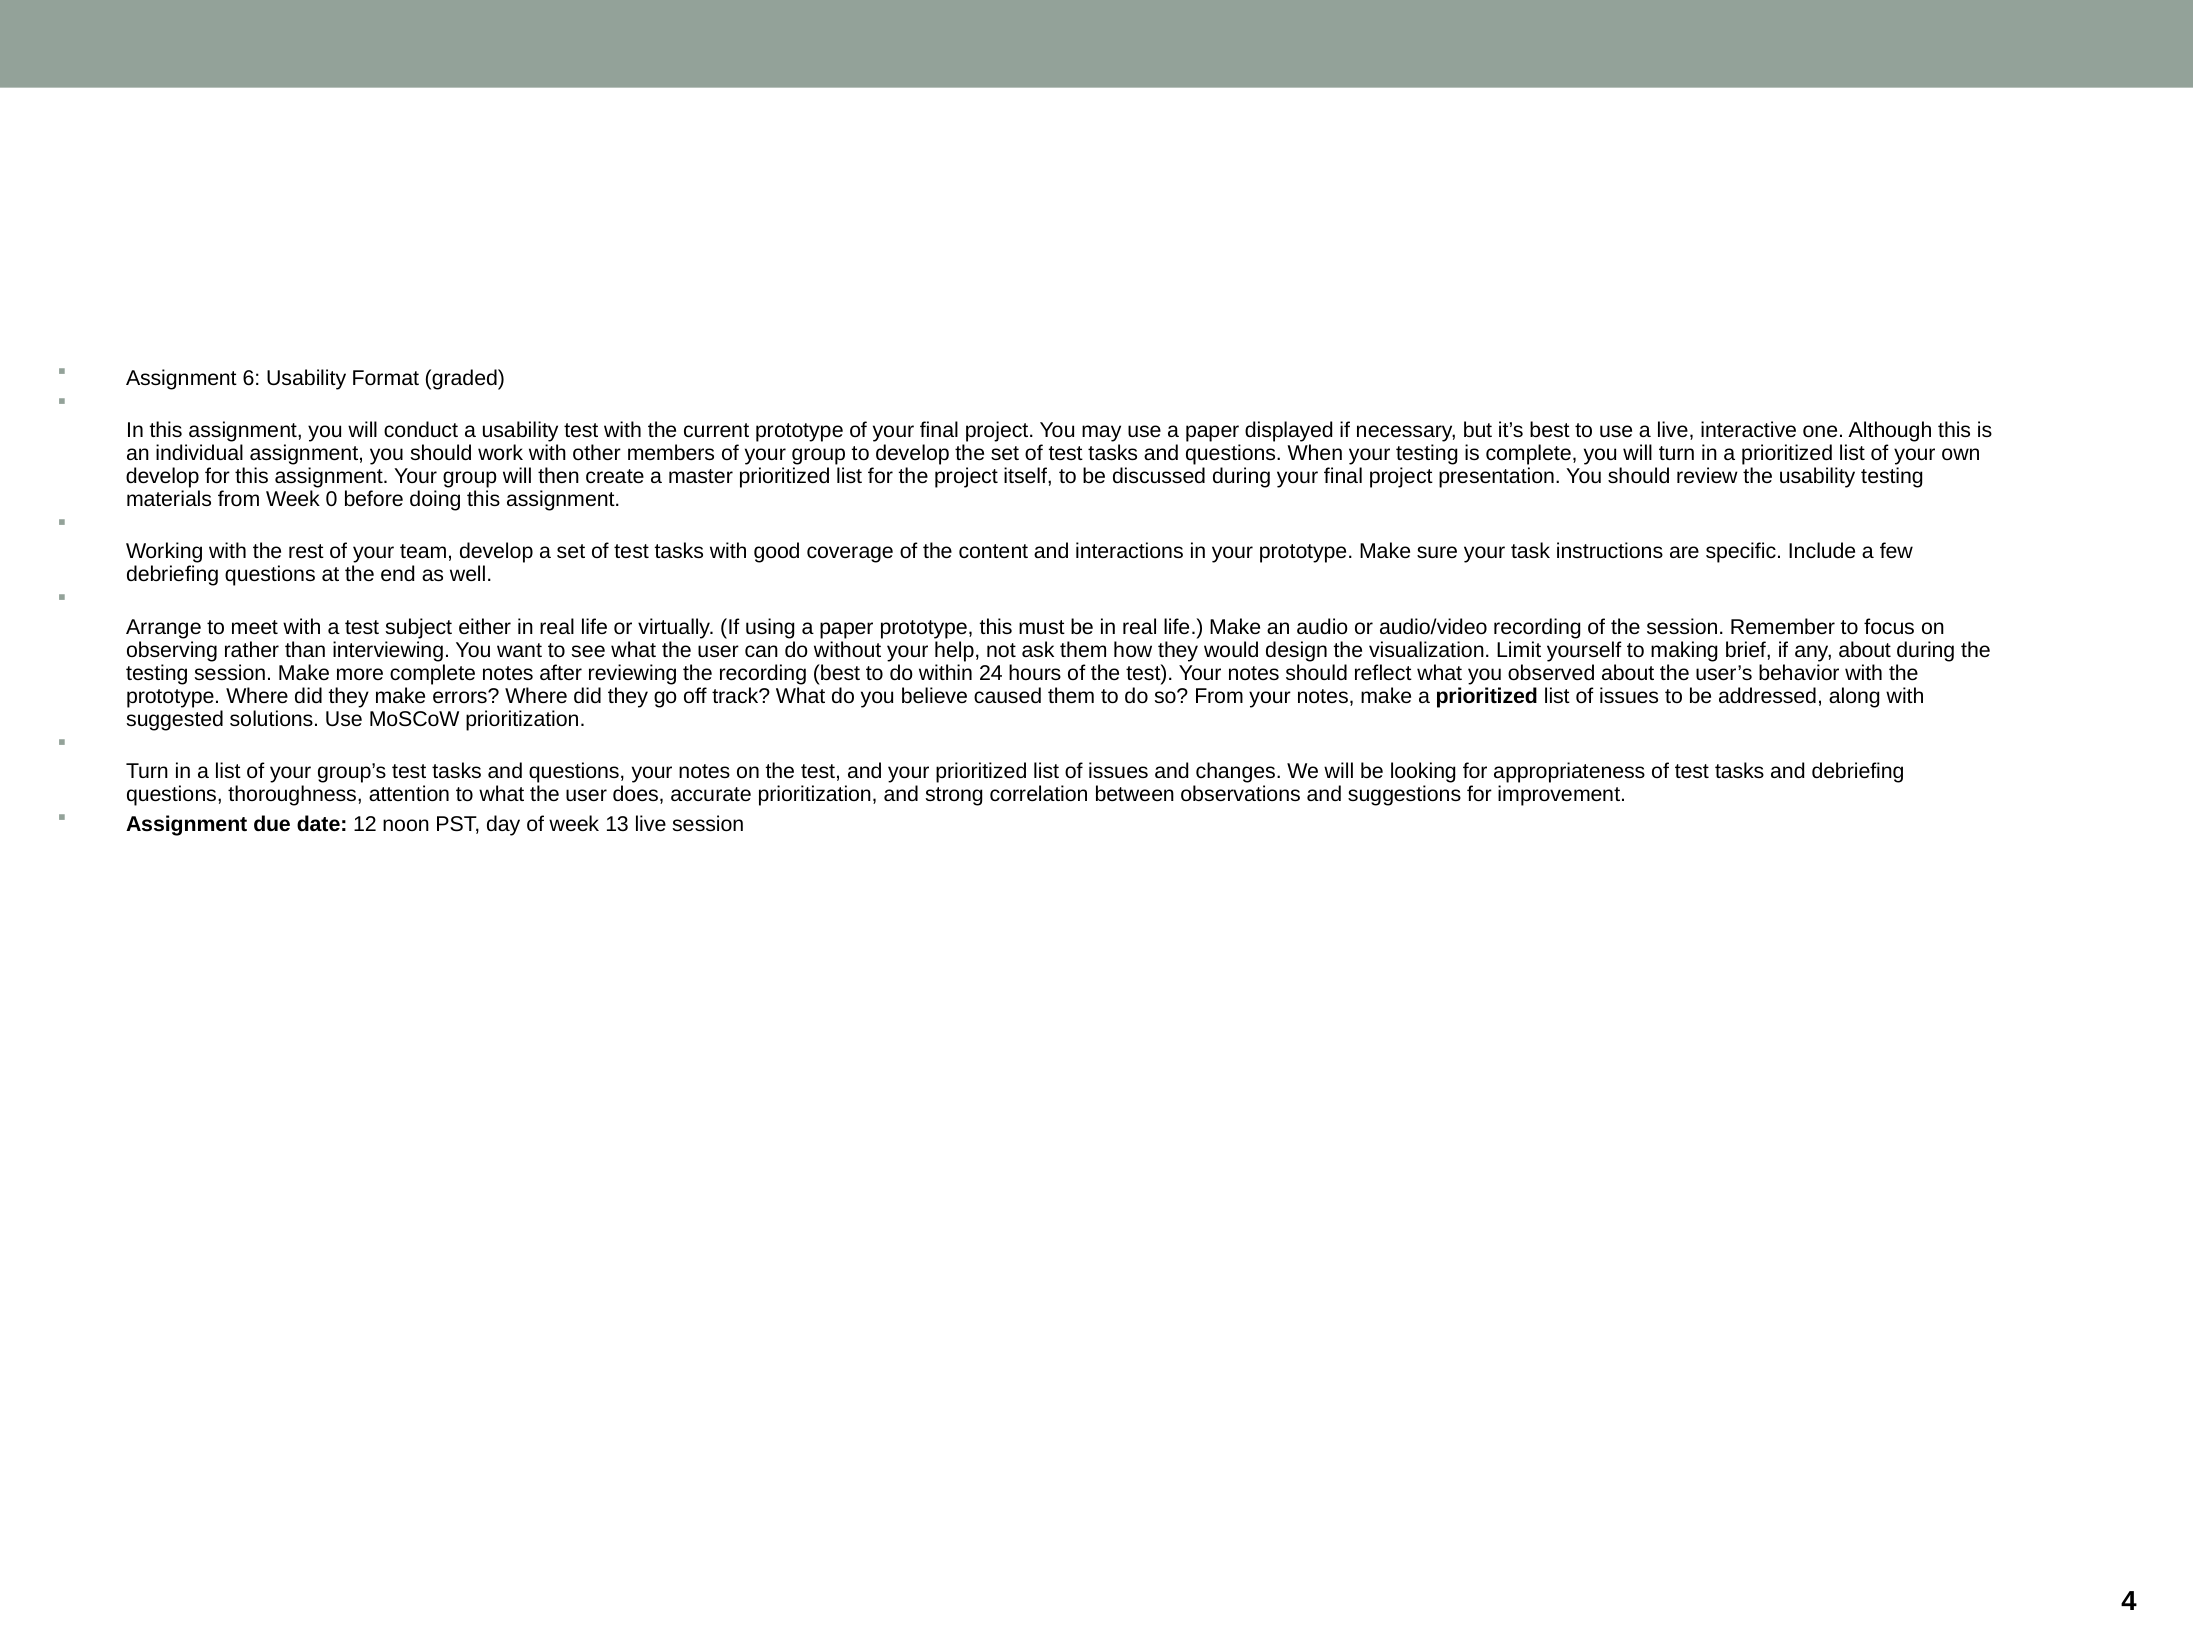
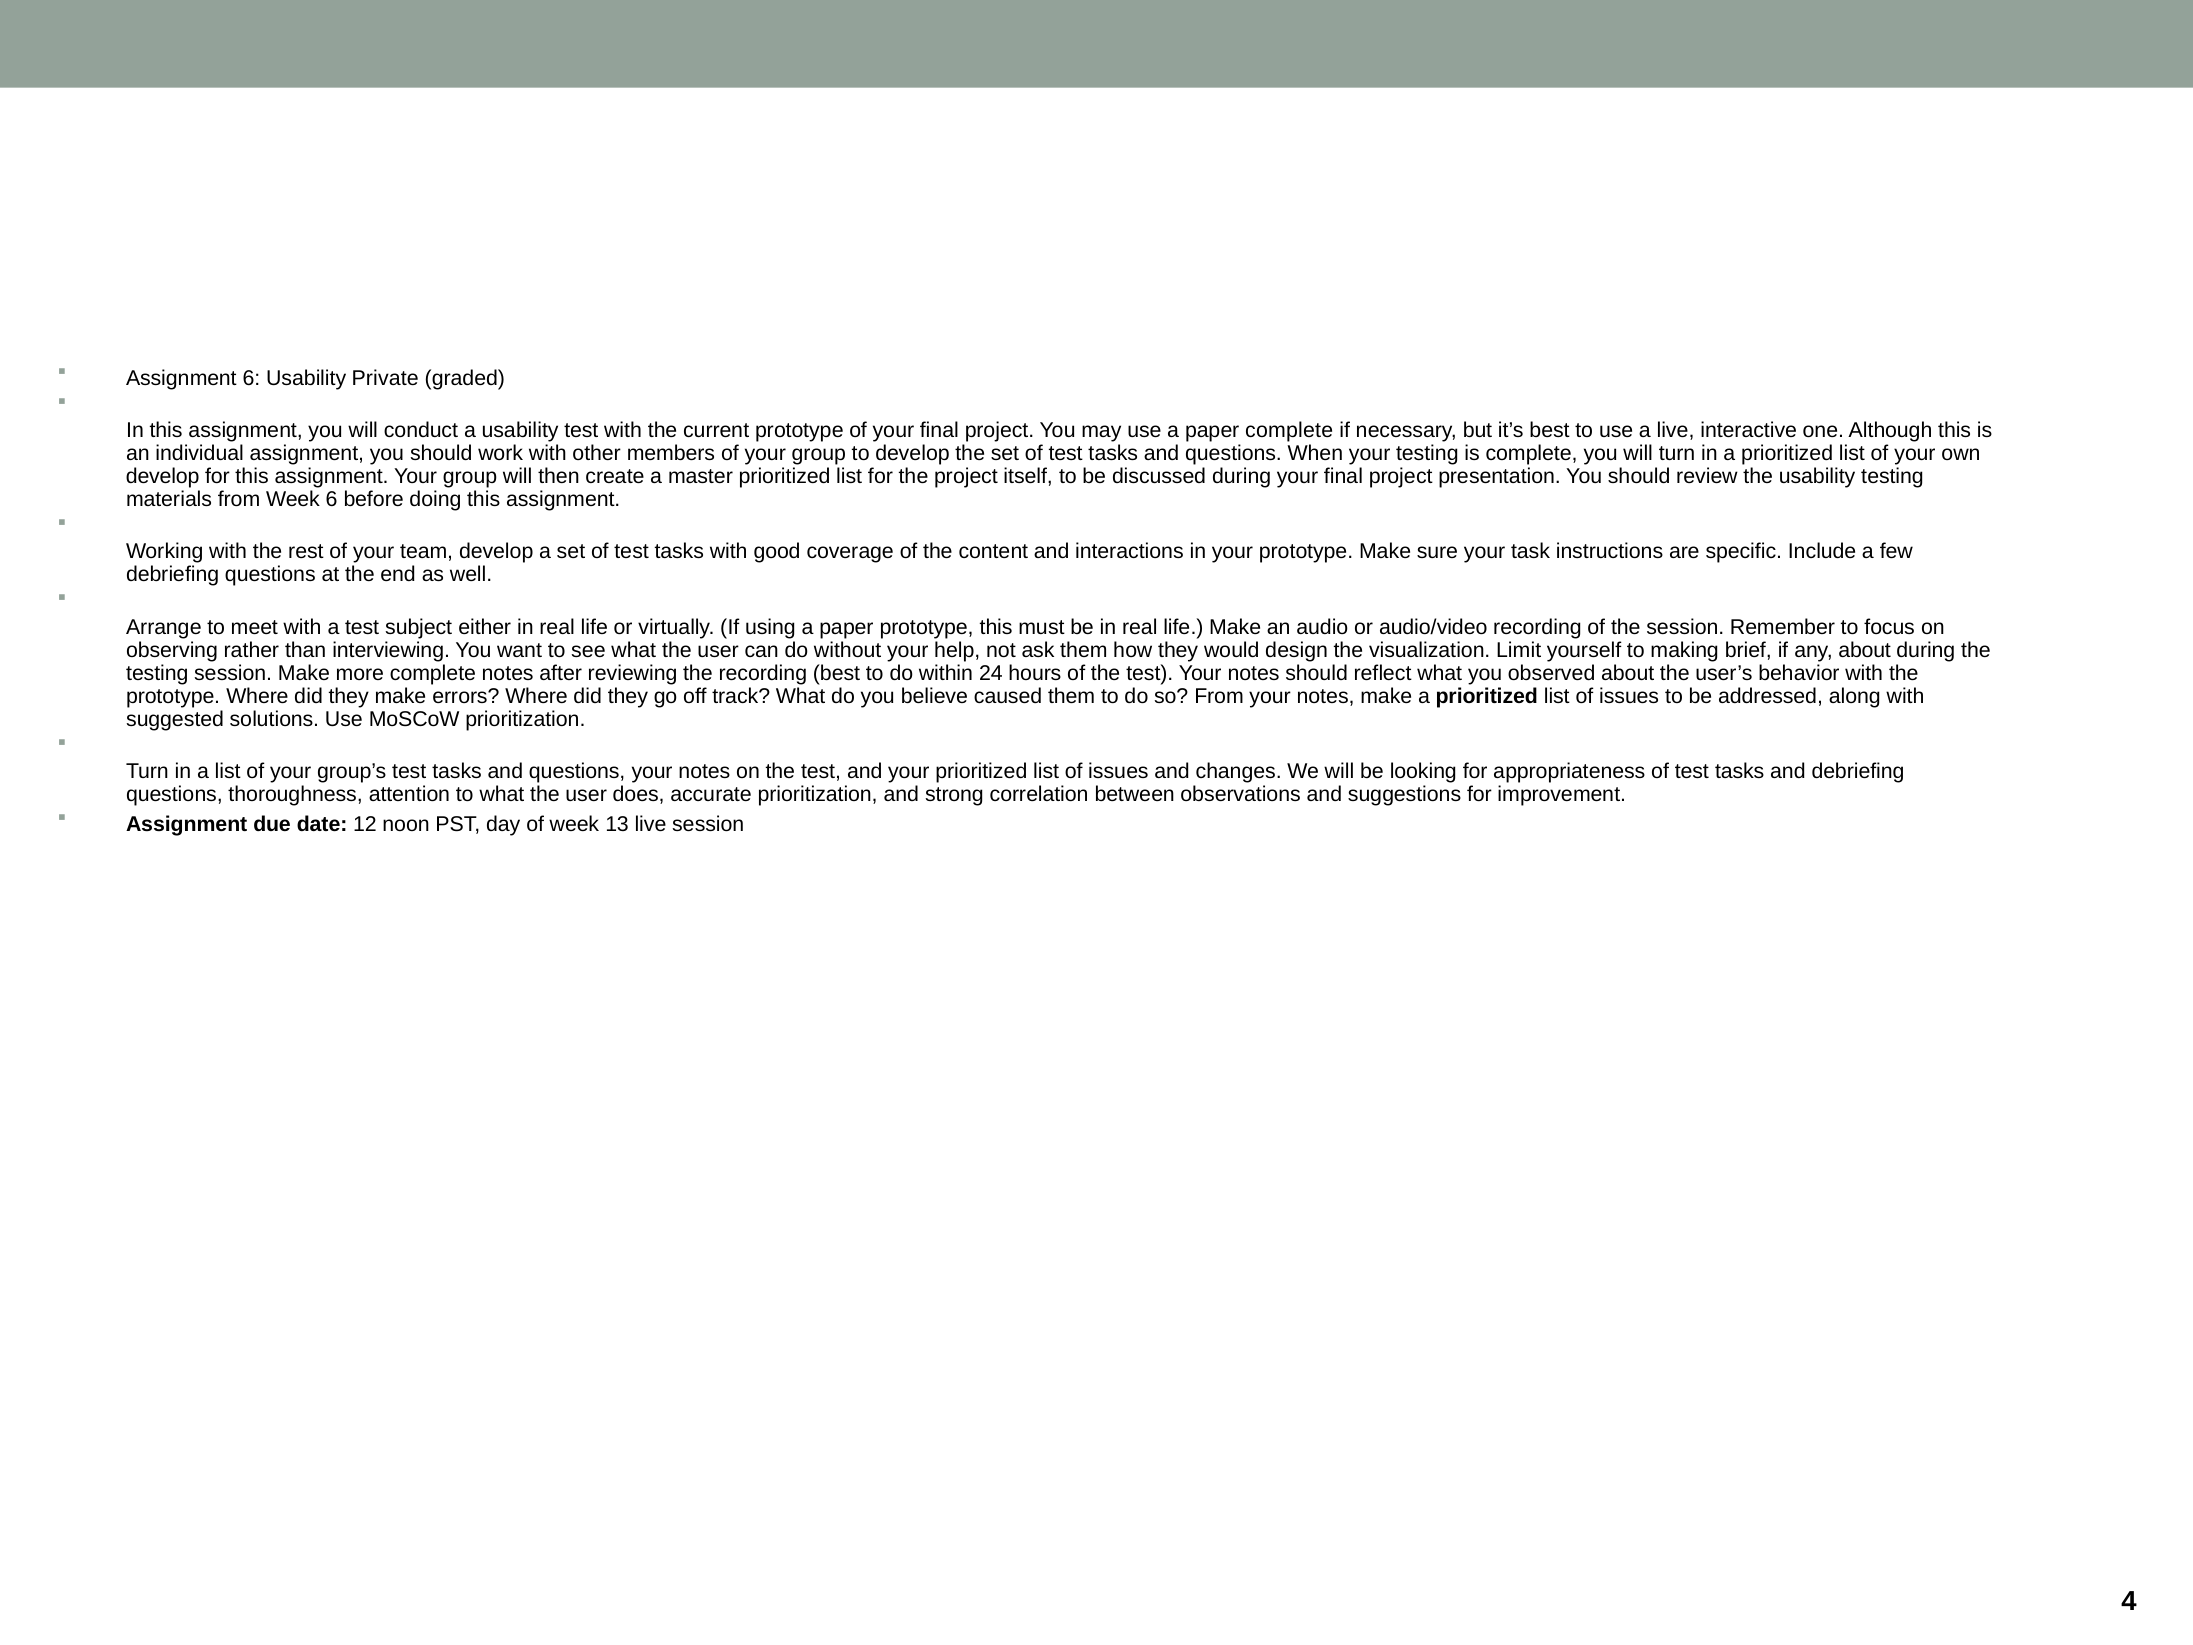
Format: Format -> Private
paper displayed: displayed -> complete
Week 0: 0 -> 6
